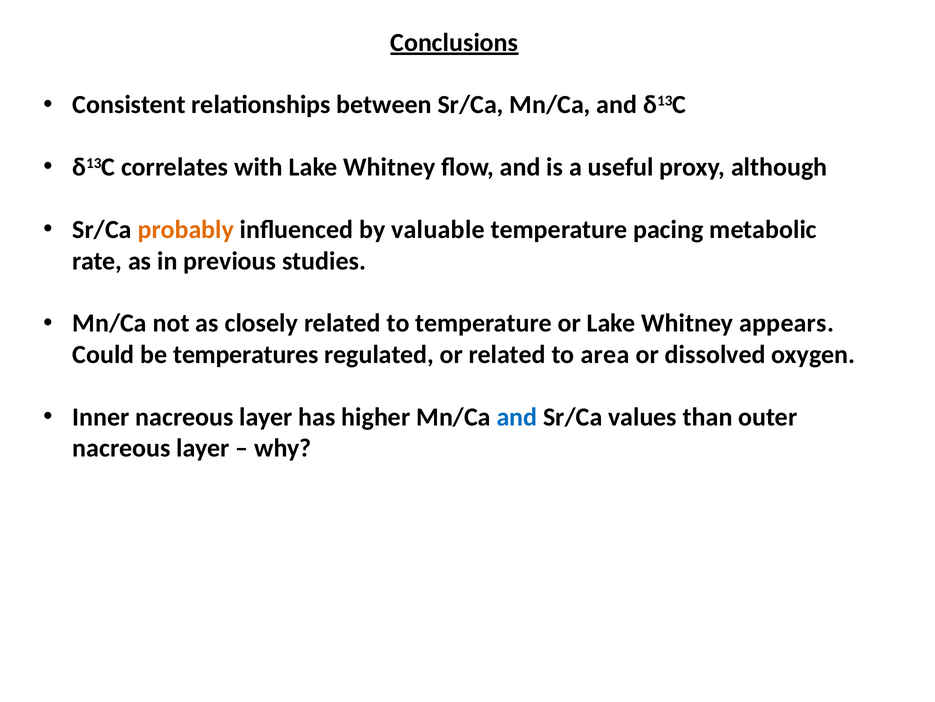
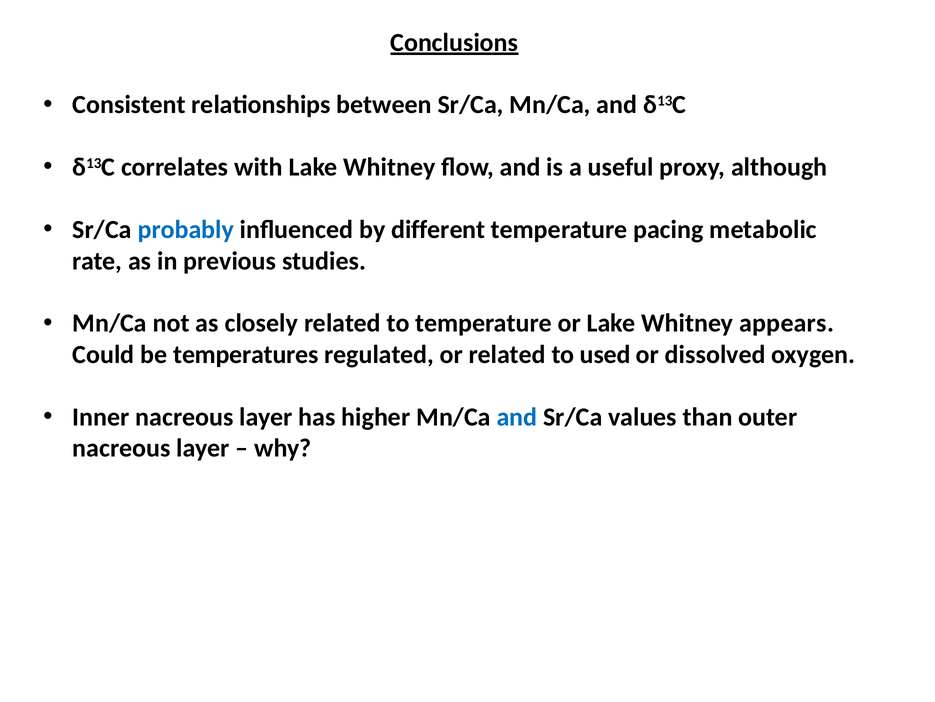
probably colour: orange -> blue
valuable: valuable -> different
area: area -> used
